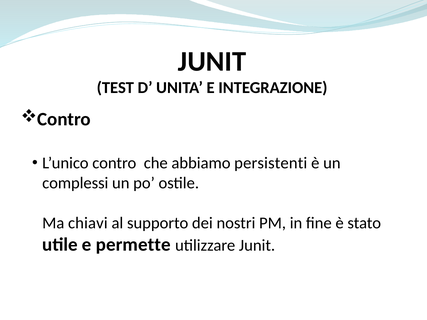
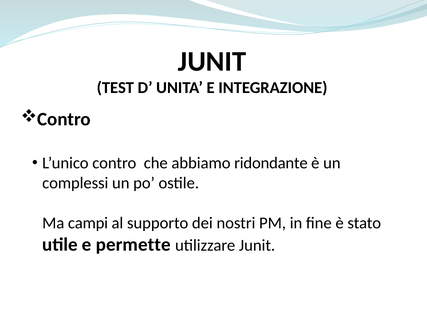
persistenti: persistenti -> ridondante
chiavi: chiavi -> campi
